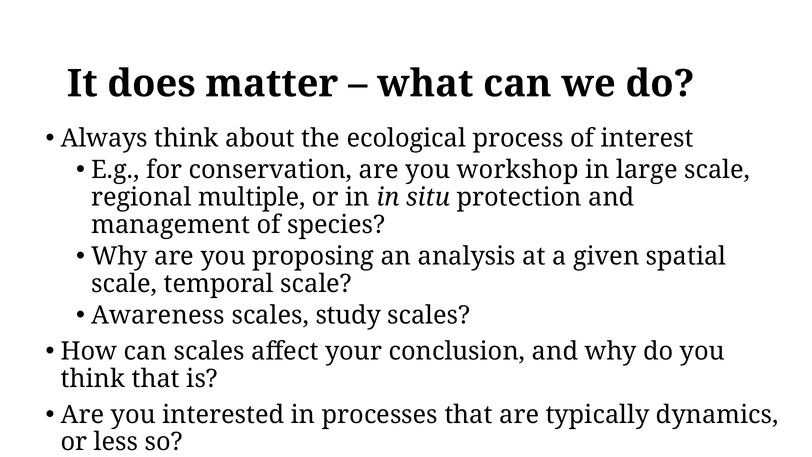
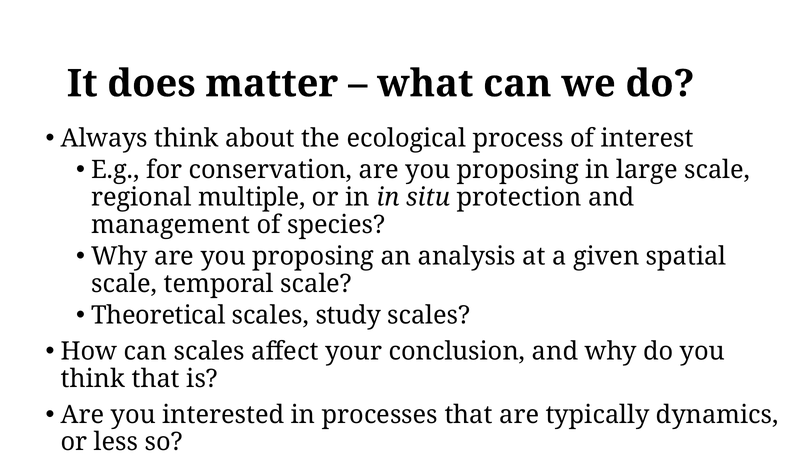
conservation are you workshop: workshop -> proposing
Awareness: Awareness -> Theoretical
